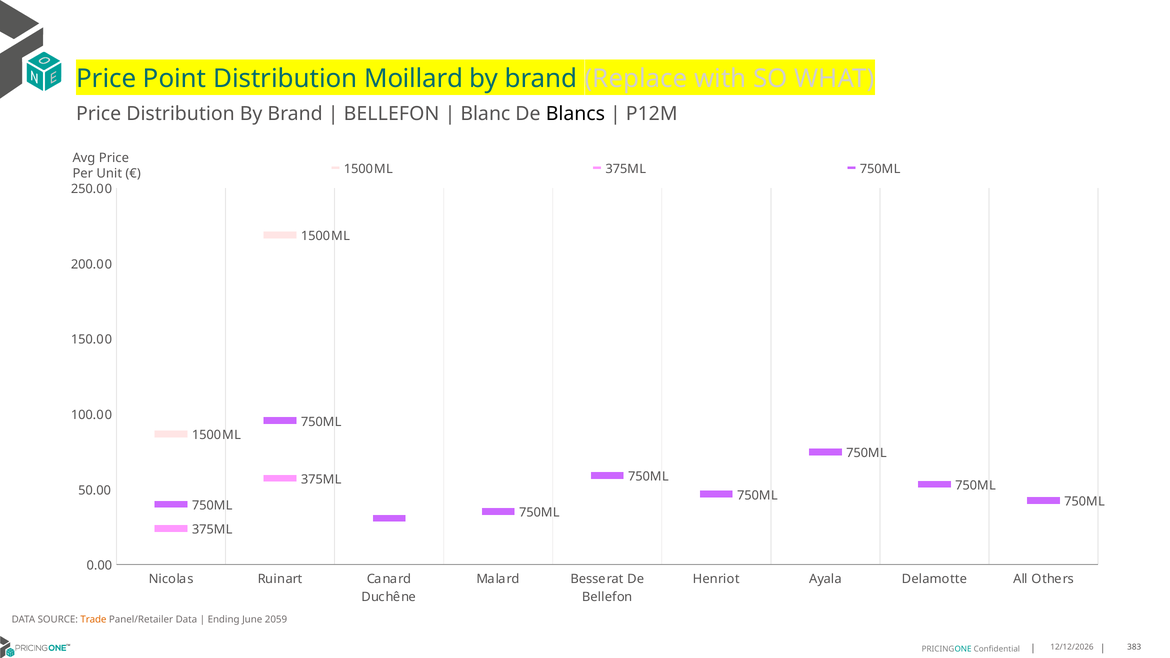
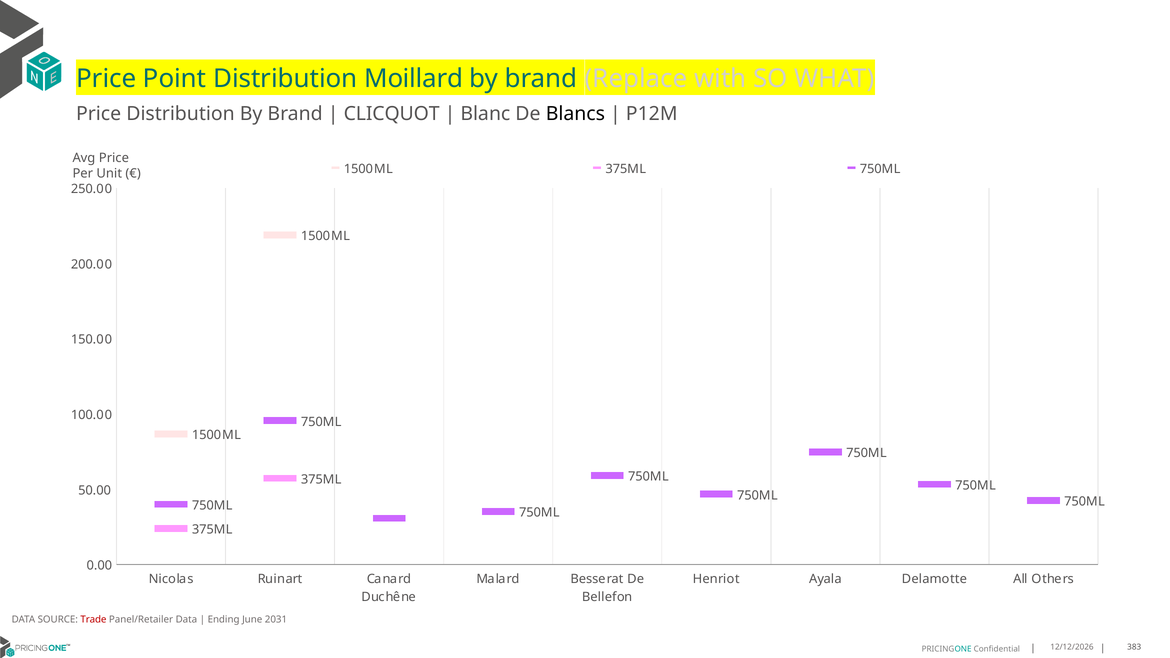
BELLEFON at (391, 114): BELLEFON -> CLICQUOT
Trade colour: orange -> red
2059: 2059 -> 2031
